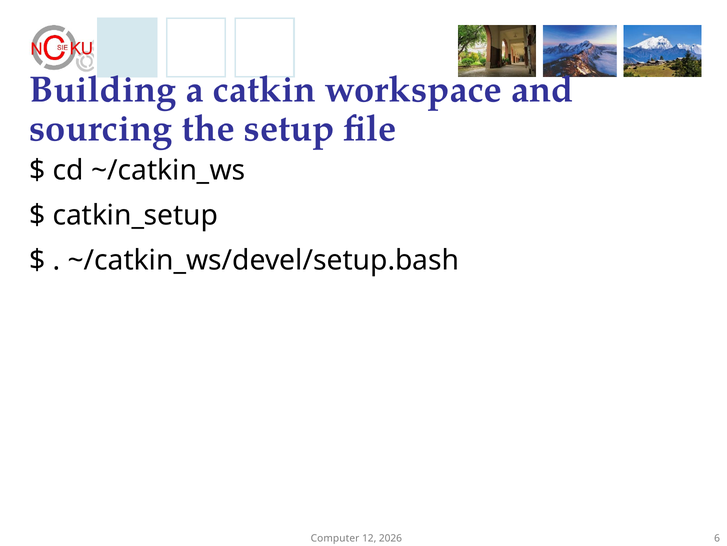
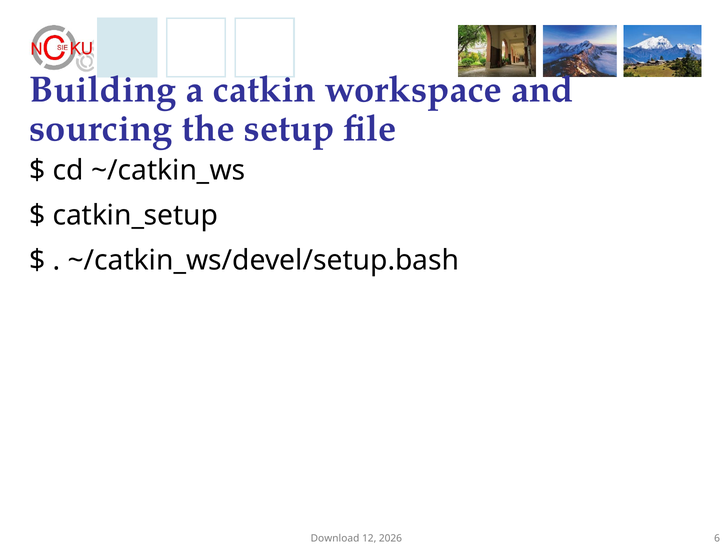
Computer: Computer -> Download
